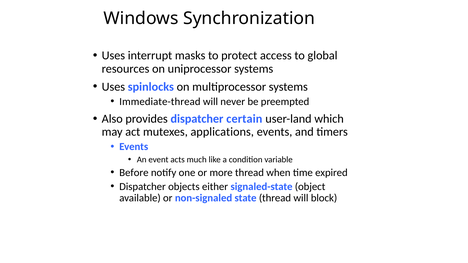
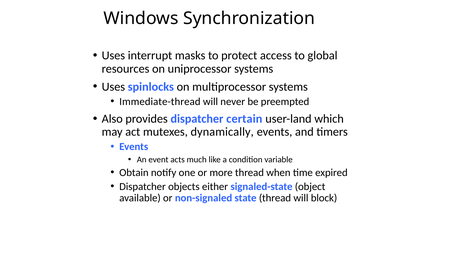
applications: applications -> dynamically
Before: Before -> Obtain
